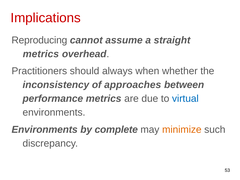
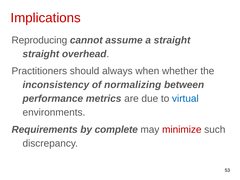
metrics at (41, 54): metrics -> straight
approaches: approaches -> normalizing
Environments at (45, 130): Environments -> Requirements
minimize colour: orange -> red
